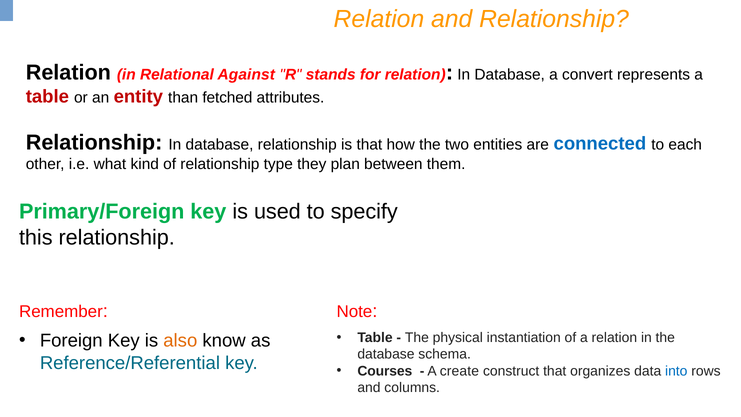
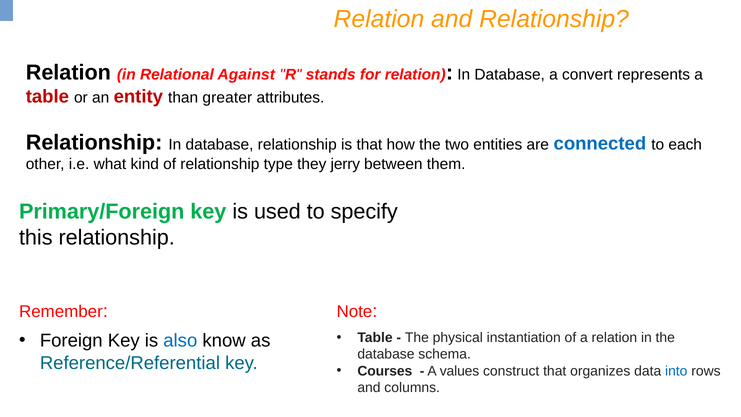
fetched: fetched -> greater
plan: plan -> jerry
also colour: orange -> blue
create: create -> values
